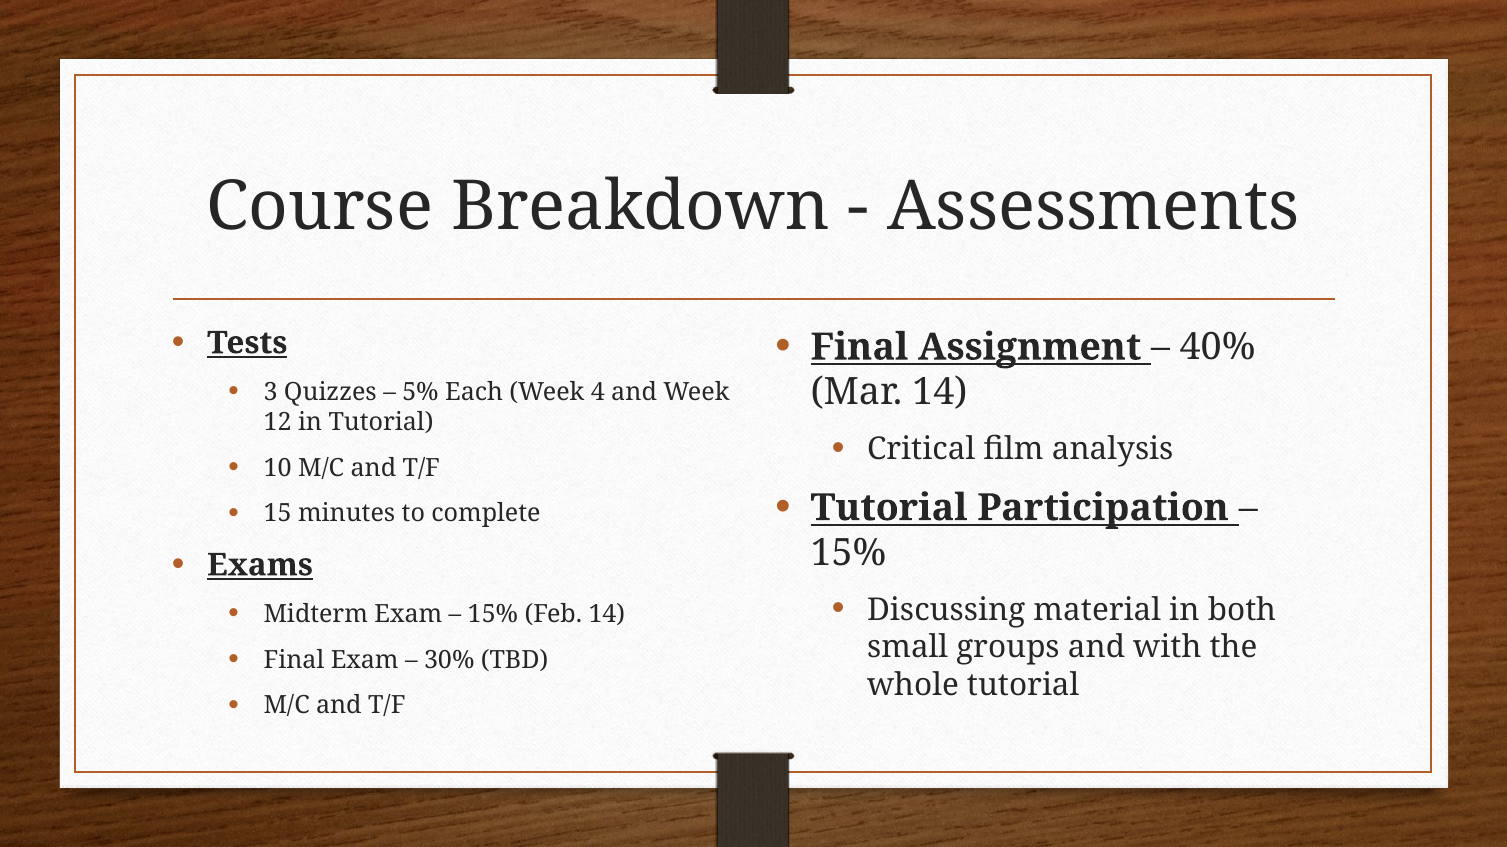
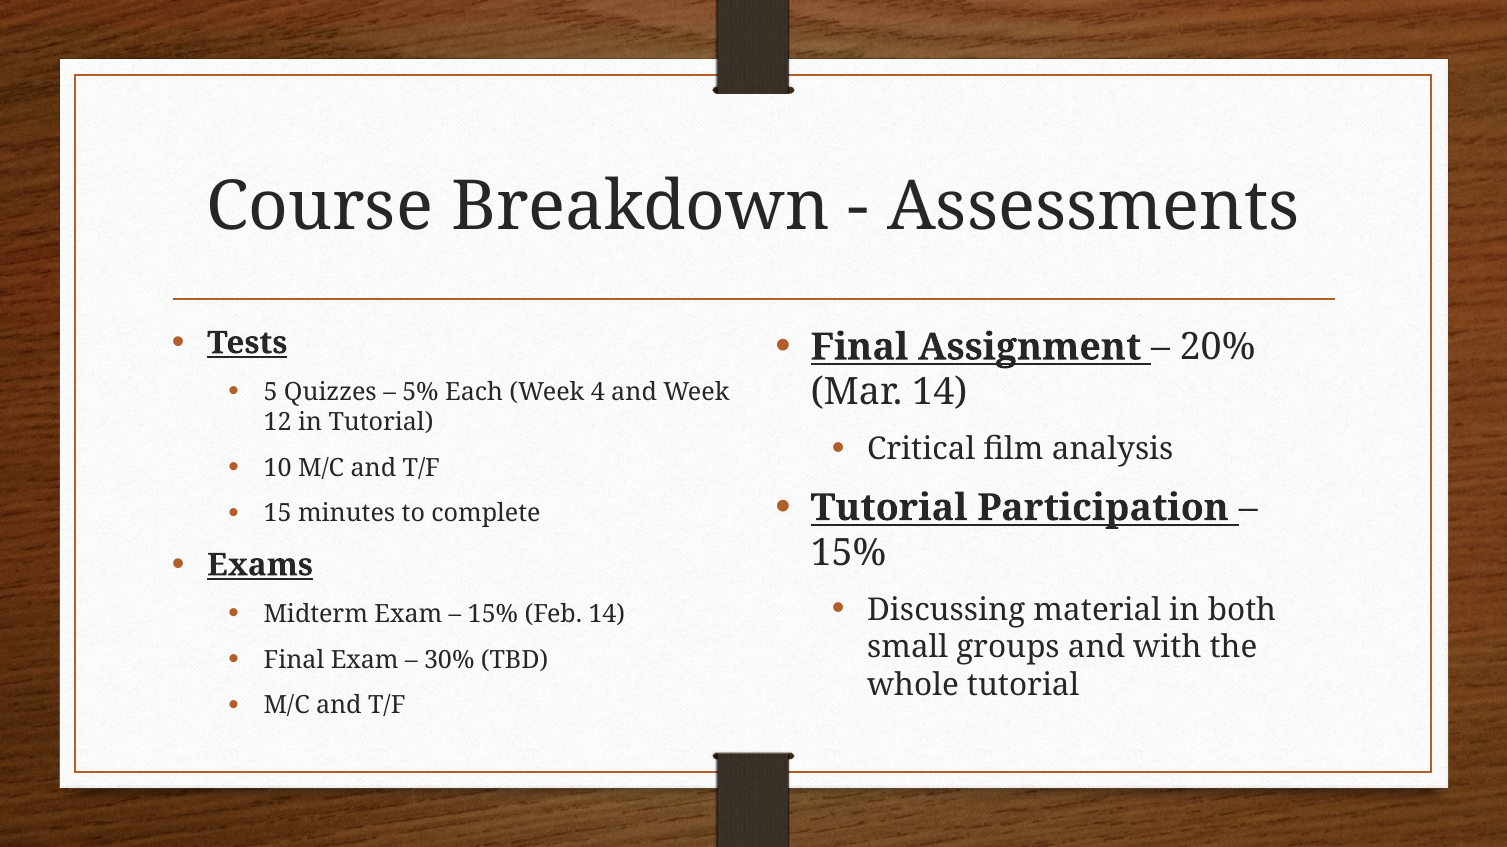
40%: 40% -> 20%
3: 3 -> 5
